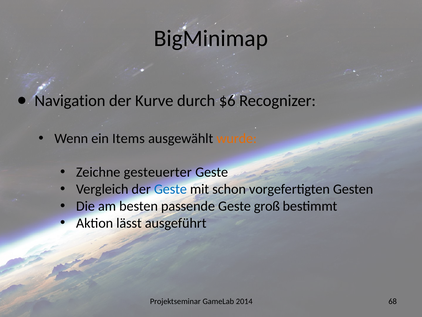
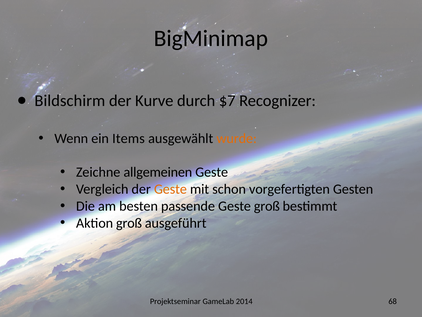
Navigation: Navigation -> Bildschirm
$6: $6 -> $7
gesteuerter: gesteuerter -> allgemeinen
Geste at (170, 189) colour: blue -> orange
Aktion lässt: lässt -> groß
